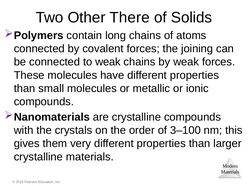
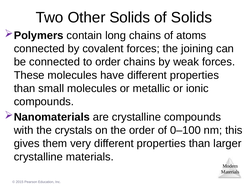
Other There: There -> Solids
to weak: weak -> order
3–100: 3–100 -> 0–100
